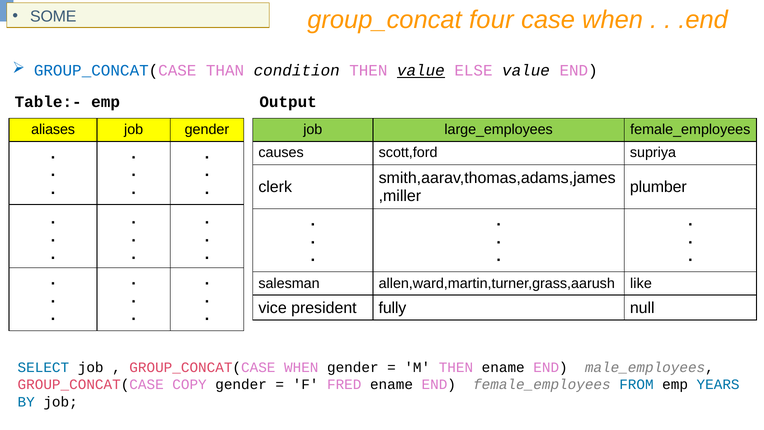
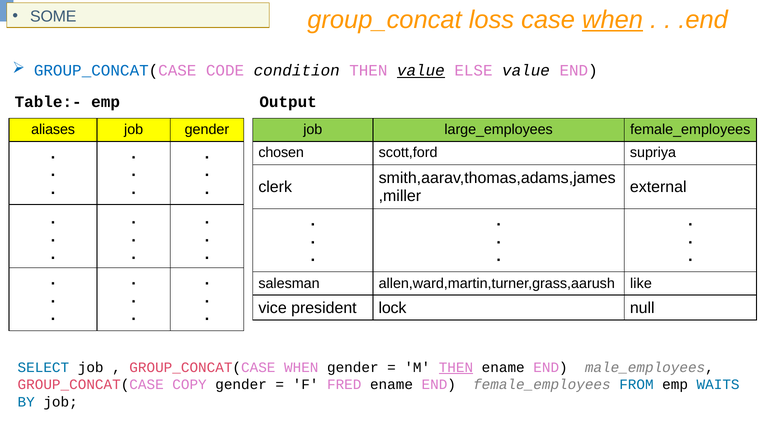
four: four -> loss
when at (613, 20) underline: none -> present
THAN: THAN -> CODE
causes: causes -> chosen
plumber: plumber -> external
fully: fully -> lock
THEN at (456, 367) underline: none -> present
YEARS: YEARS -> WAITS
